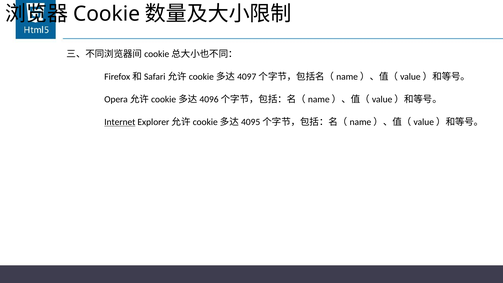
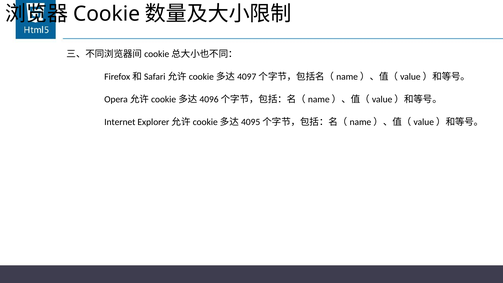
Internet underline: present -> none
